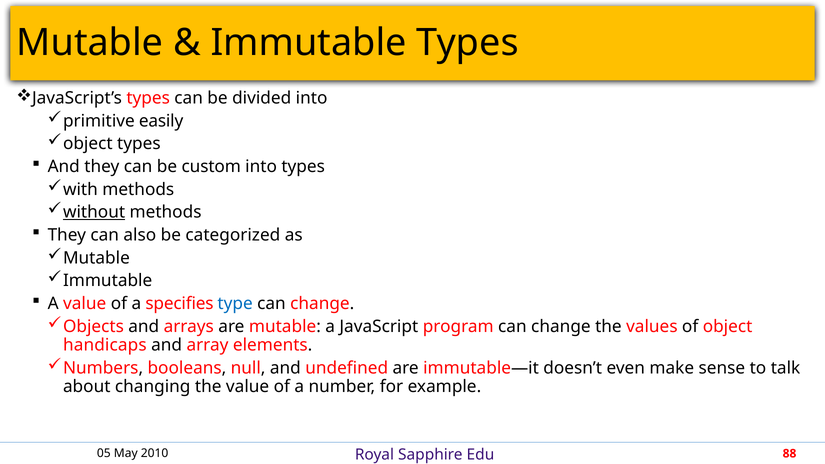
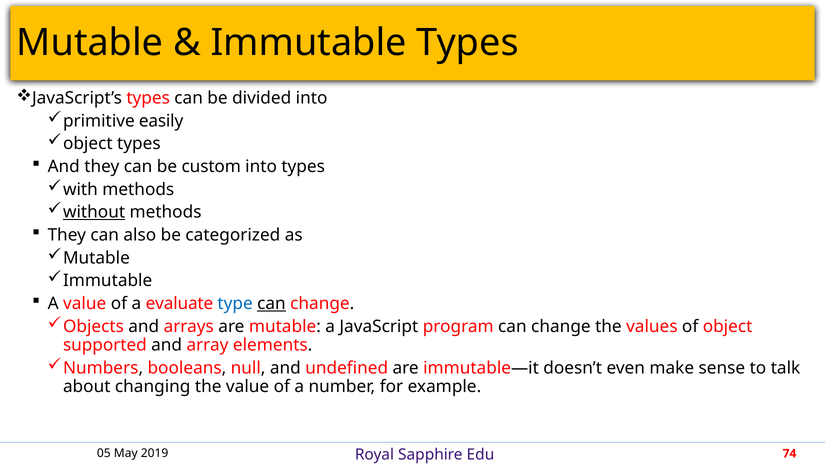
specifies: specifies -> evaluate
can at (271, 304) underline: none -> present
handicaps: handicaps -> supported
2010: 2010 -> 2019
88: 88 -> 74
